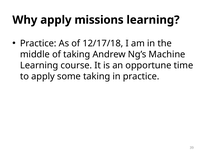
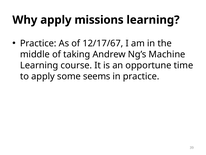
12/17/18: 12/17/18 -> 12/17/67
some taking: taking -> seems
